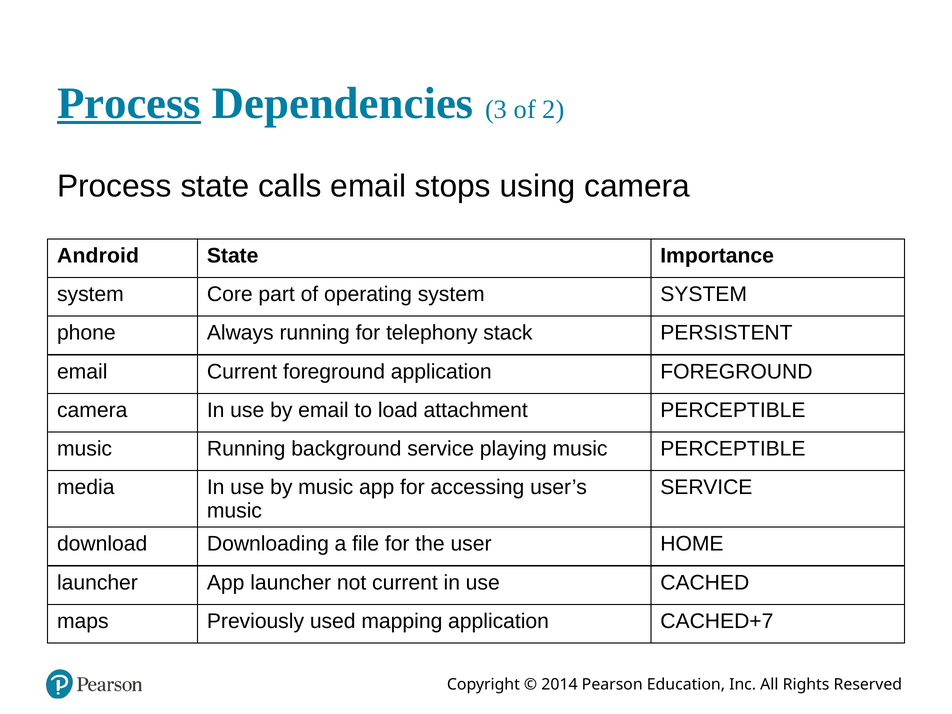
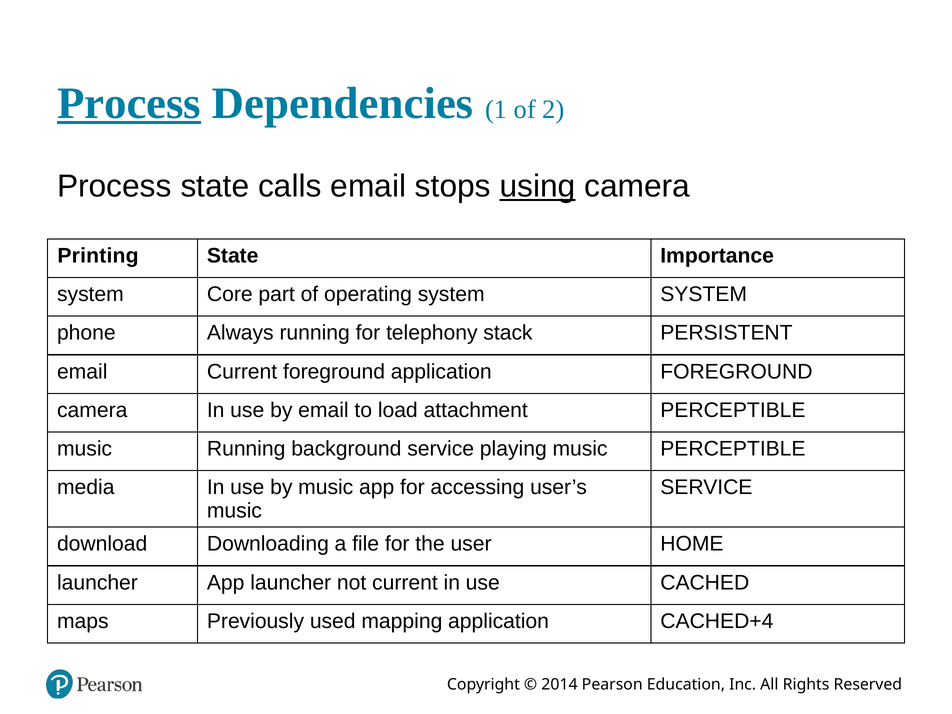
3: 3 -> 1
using underline: none -> present
Android: Android -> Printing
CACHED+7: CACHED+7 -> CACHED+4
